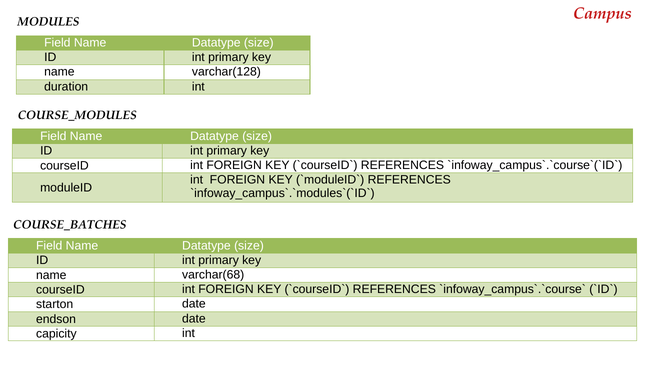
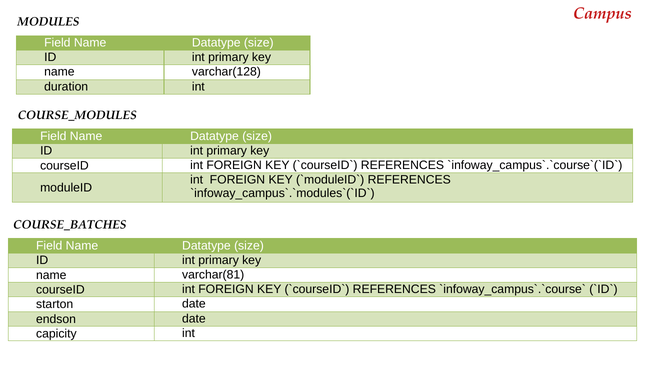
varchar(68: varchar(68 -> varchar(81
